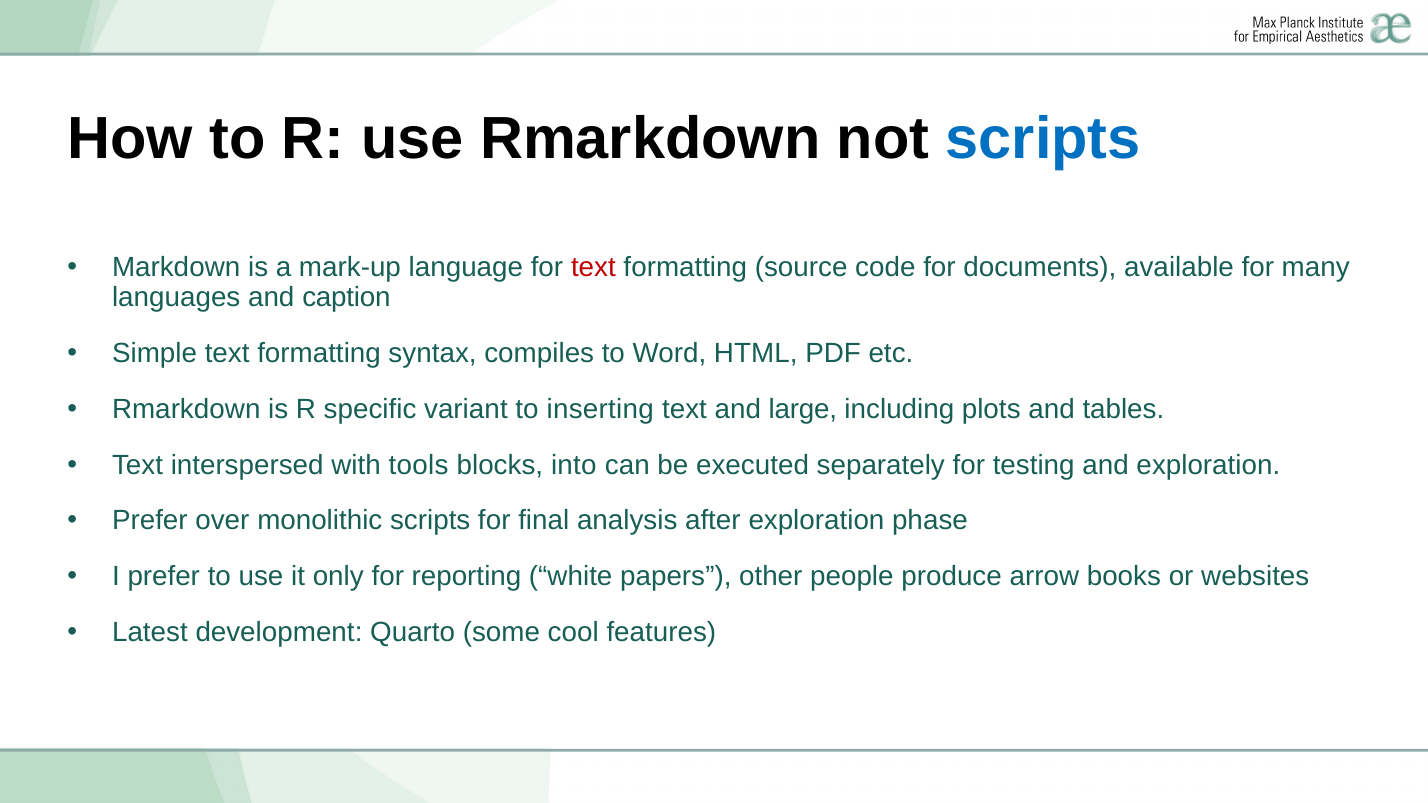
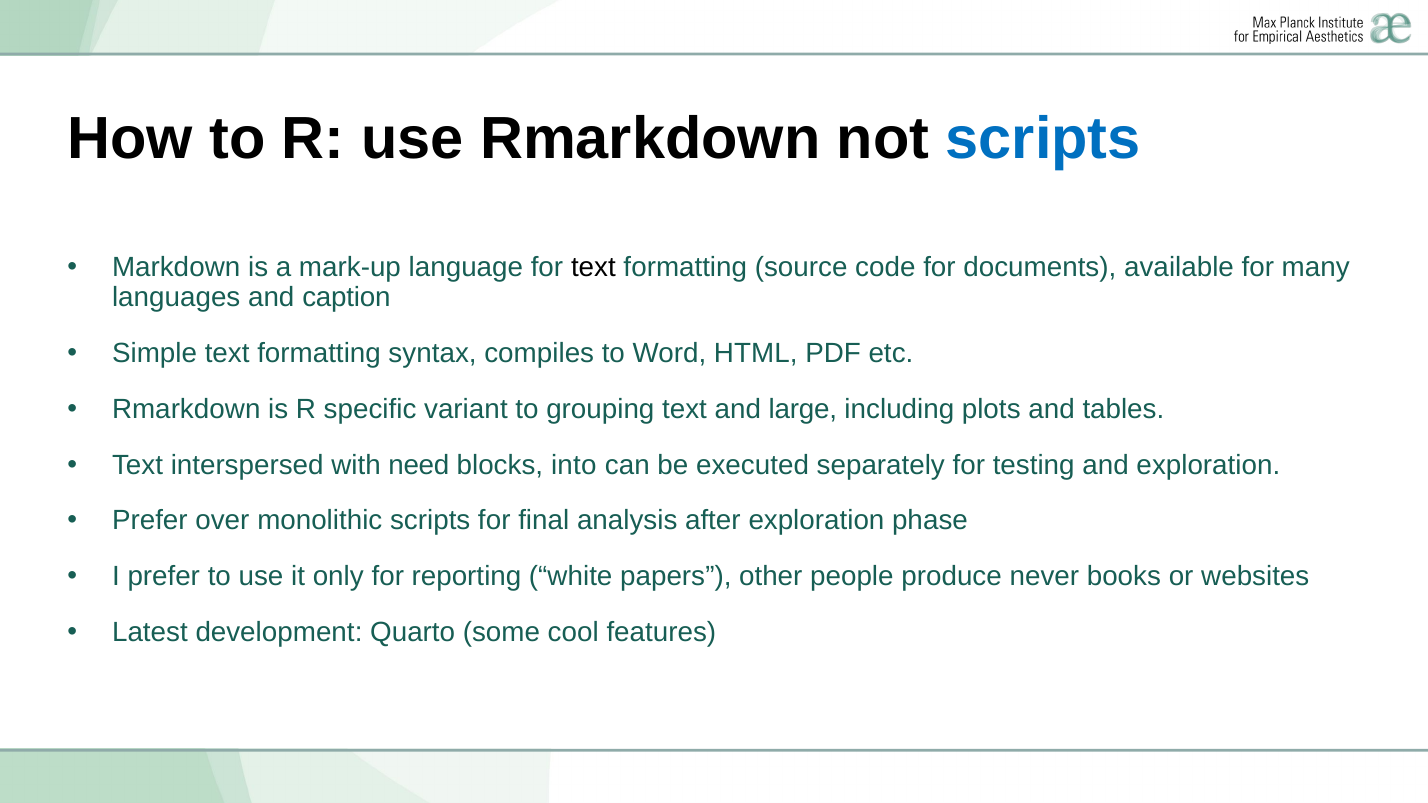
text at (593, 268) colour: red -> black
inserting: inserting -> grouping
tools: tools -> need
arrow: arrow -> never
